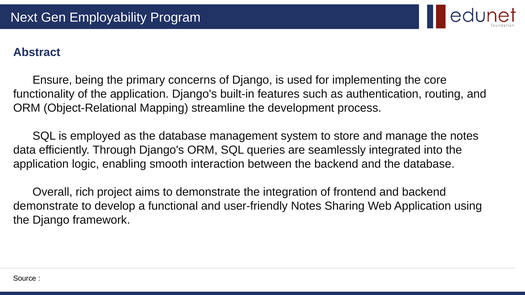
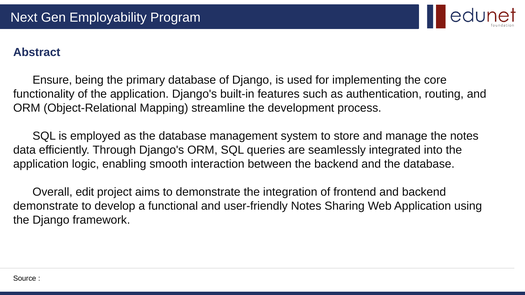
primary concerns: concerns -> database
rich: rich -> edit
